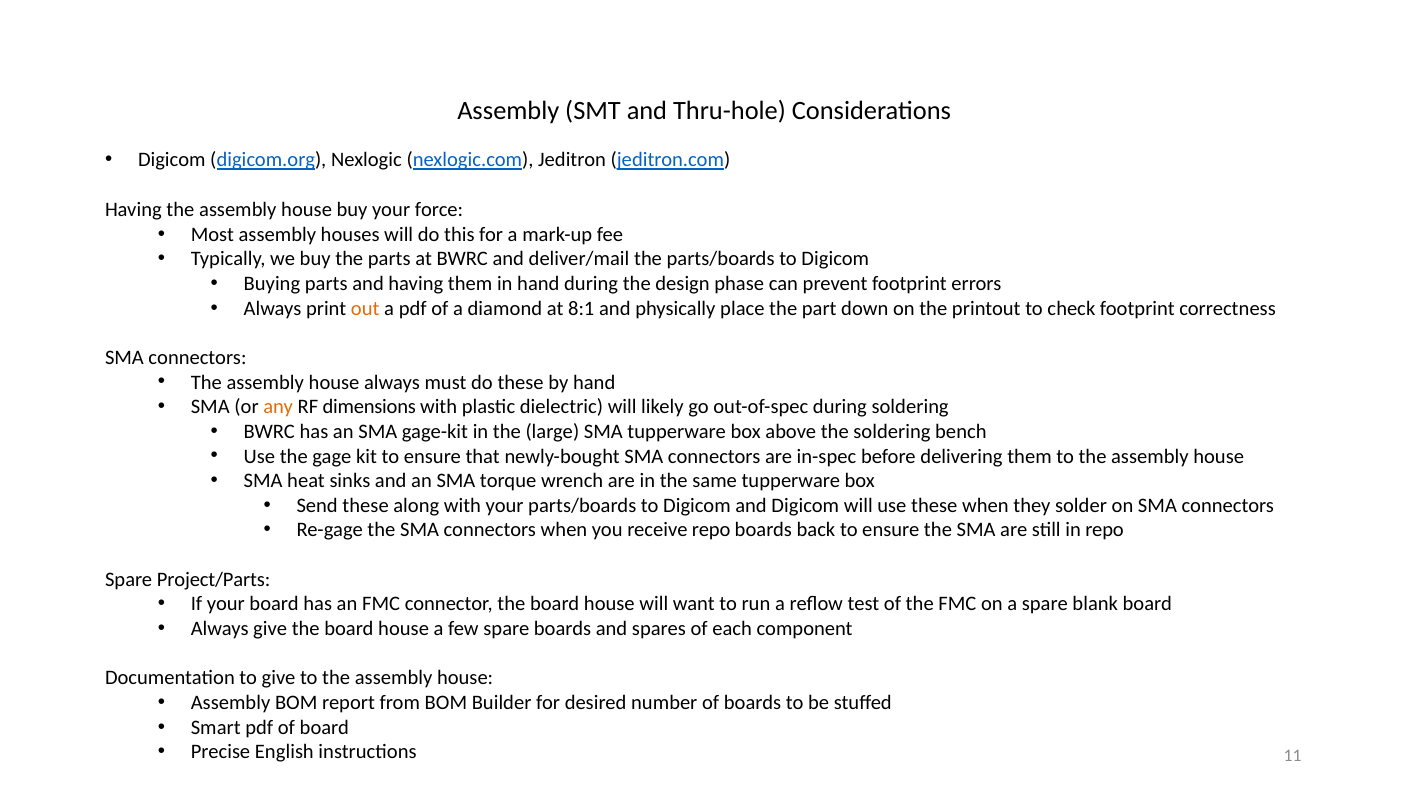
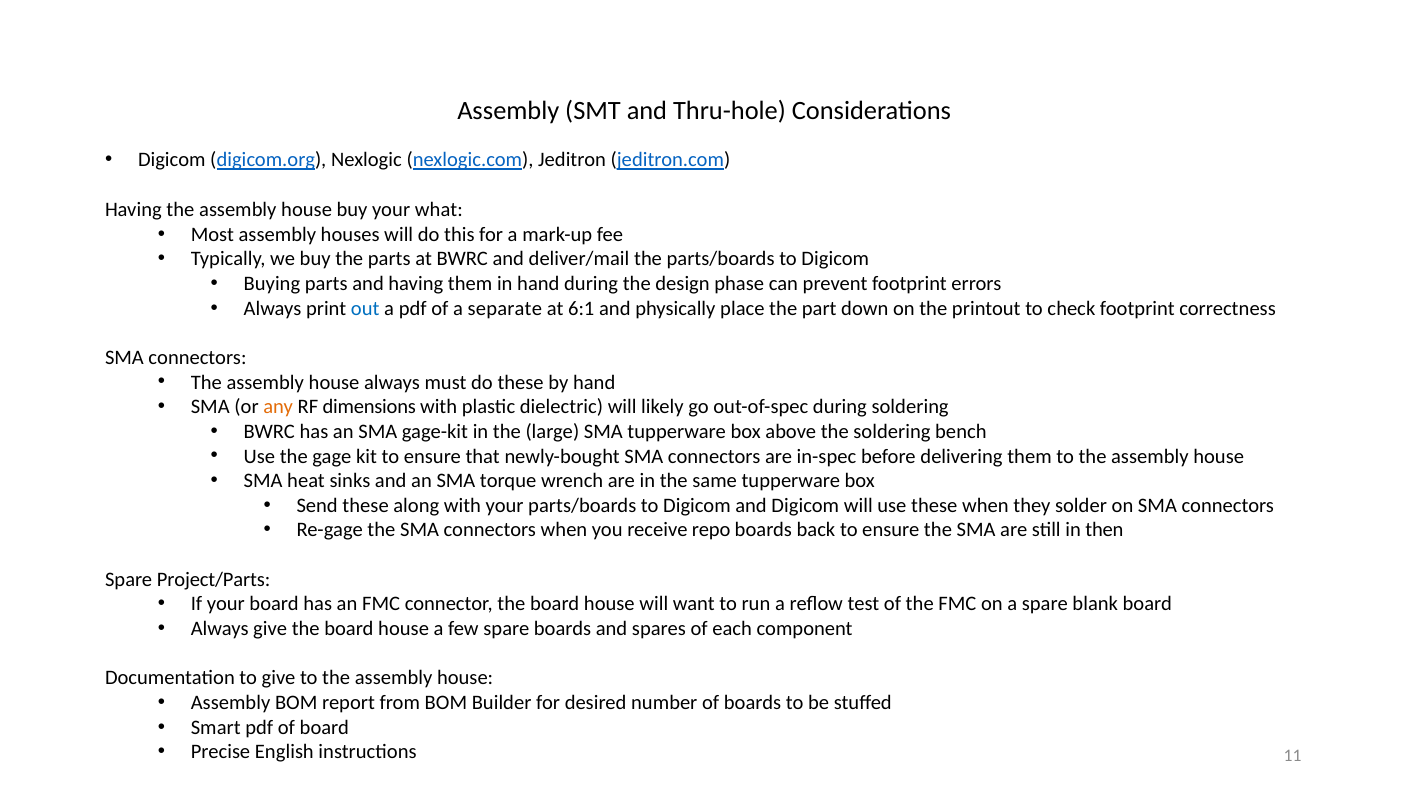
force: force -> what
out colour: orange -> blue
diamond: diamond -> separate
8:1: 8:1 -> 6:1
in repo: repo -> then
